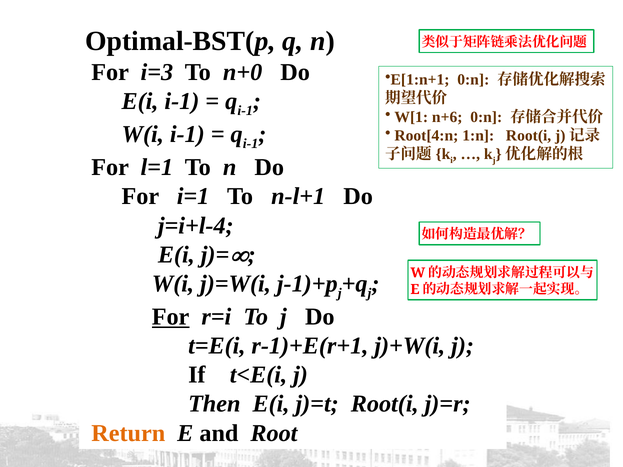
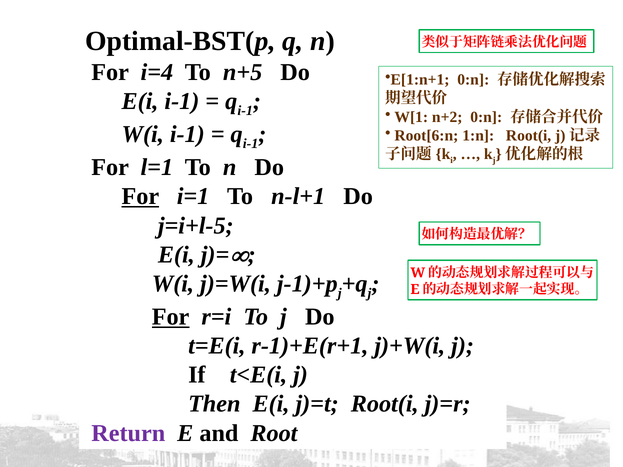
i=3: i=3 -> i=4
n+0: n+0 -> n+5
n+6: n+6 -> n+2
Root[4:n: Root[4:n -> Root[6:n
For at (140, 197) underline: none -> present
j=i+l-4: j=i+l-4 -> j=i+l-5
Return colour: orange -> purple
